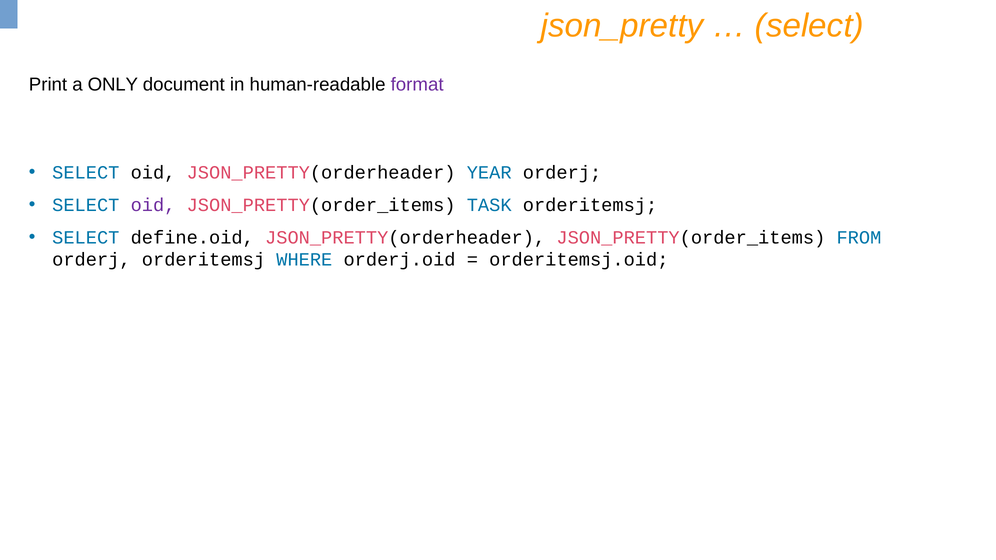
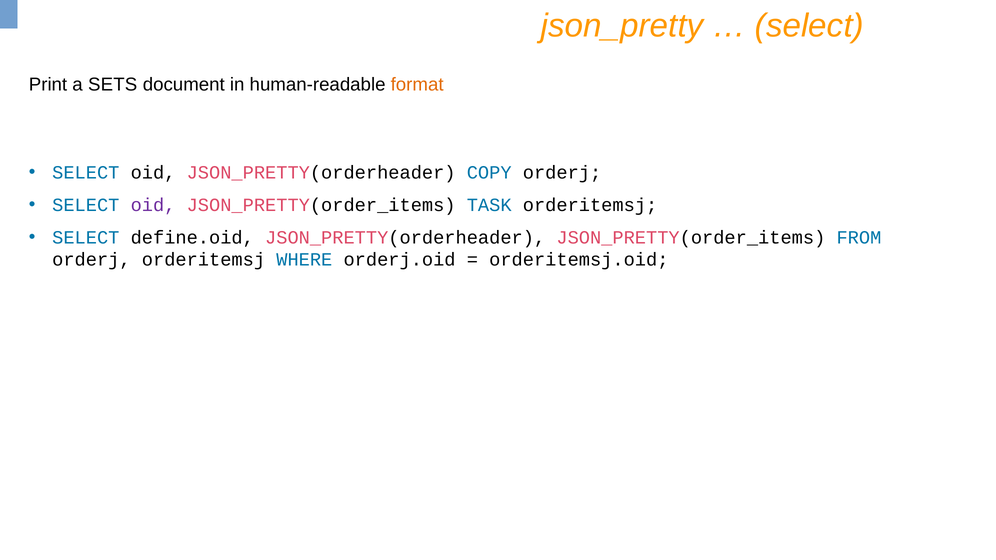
ONLY: ONLY -> SETS
format colour: purple -> orange
YEAR: YEAR -> COPY
